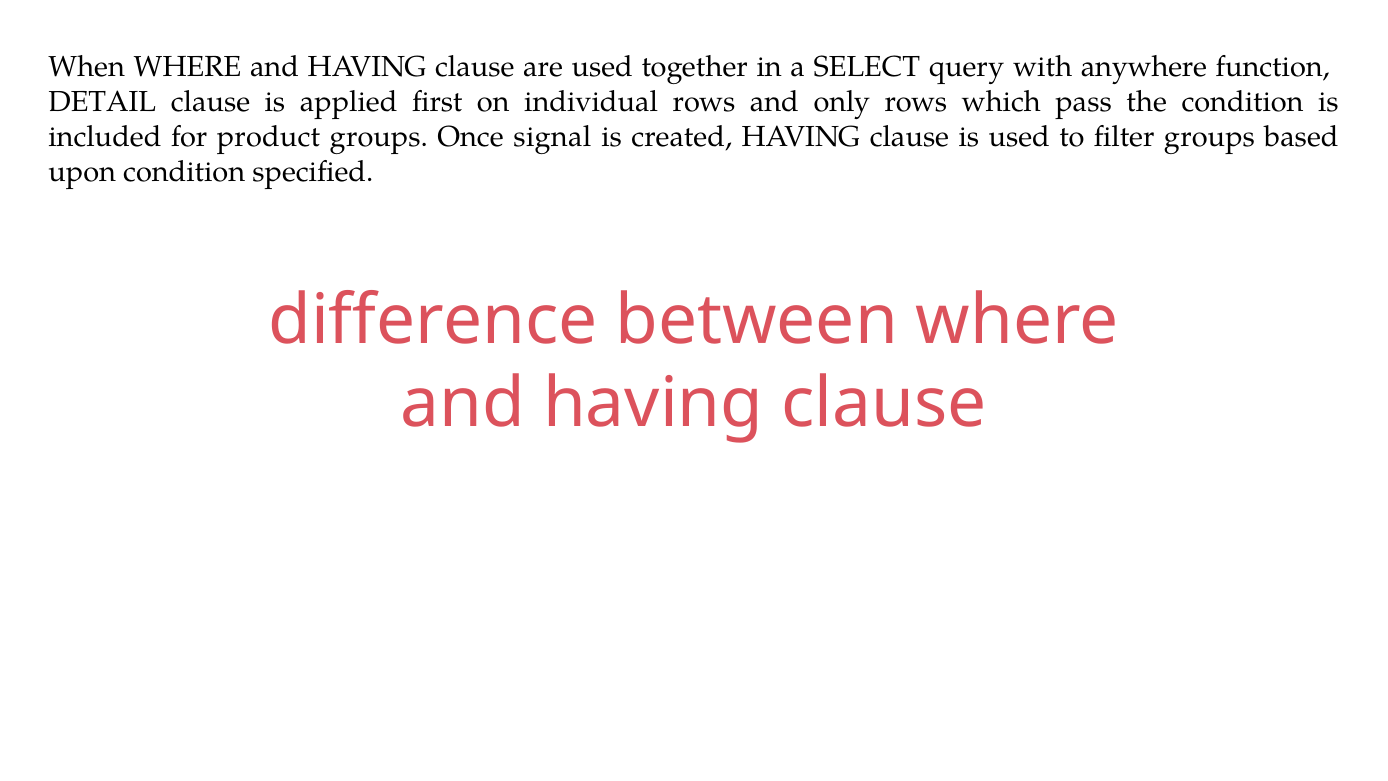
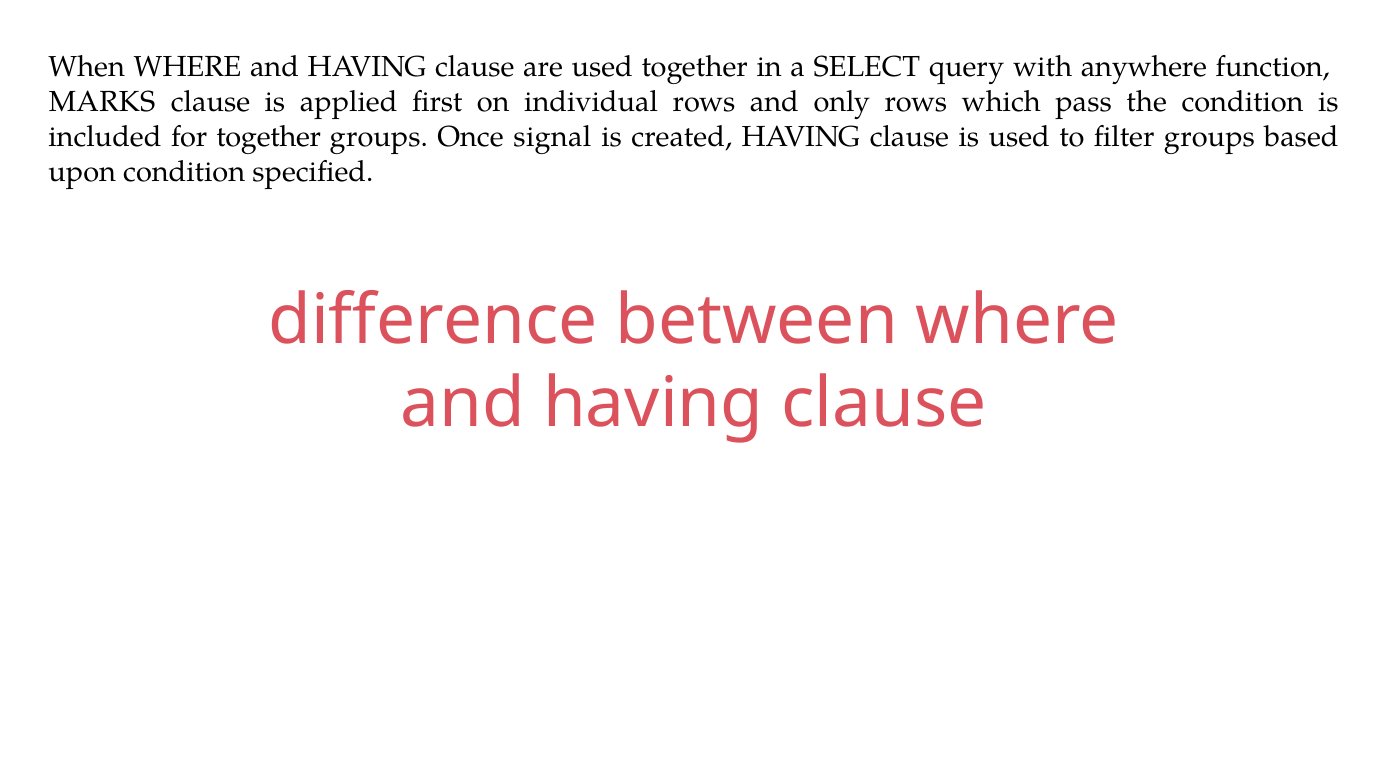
DETAIL: DETAIL -> MARKS
for product: product -> together
